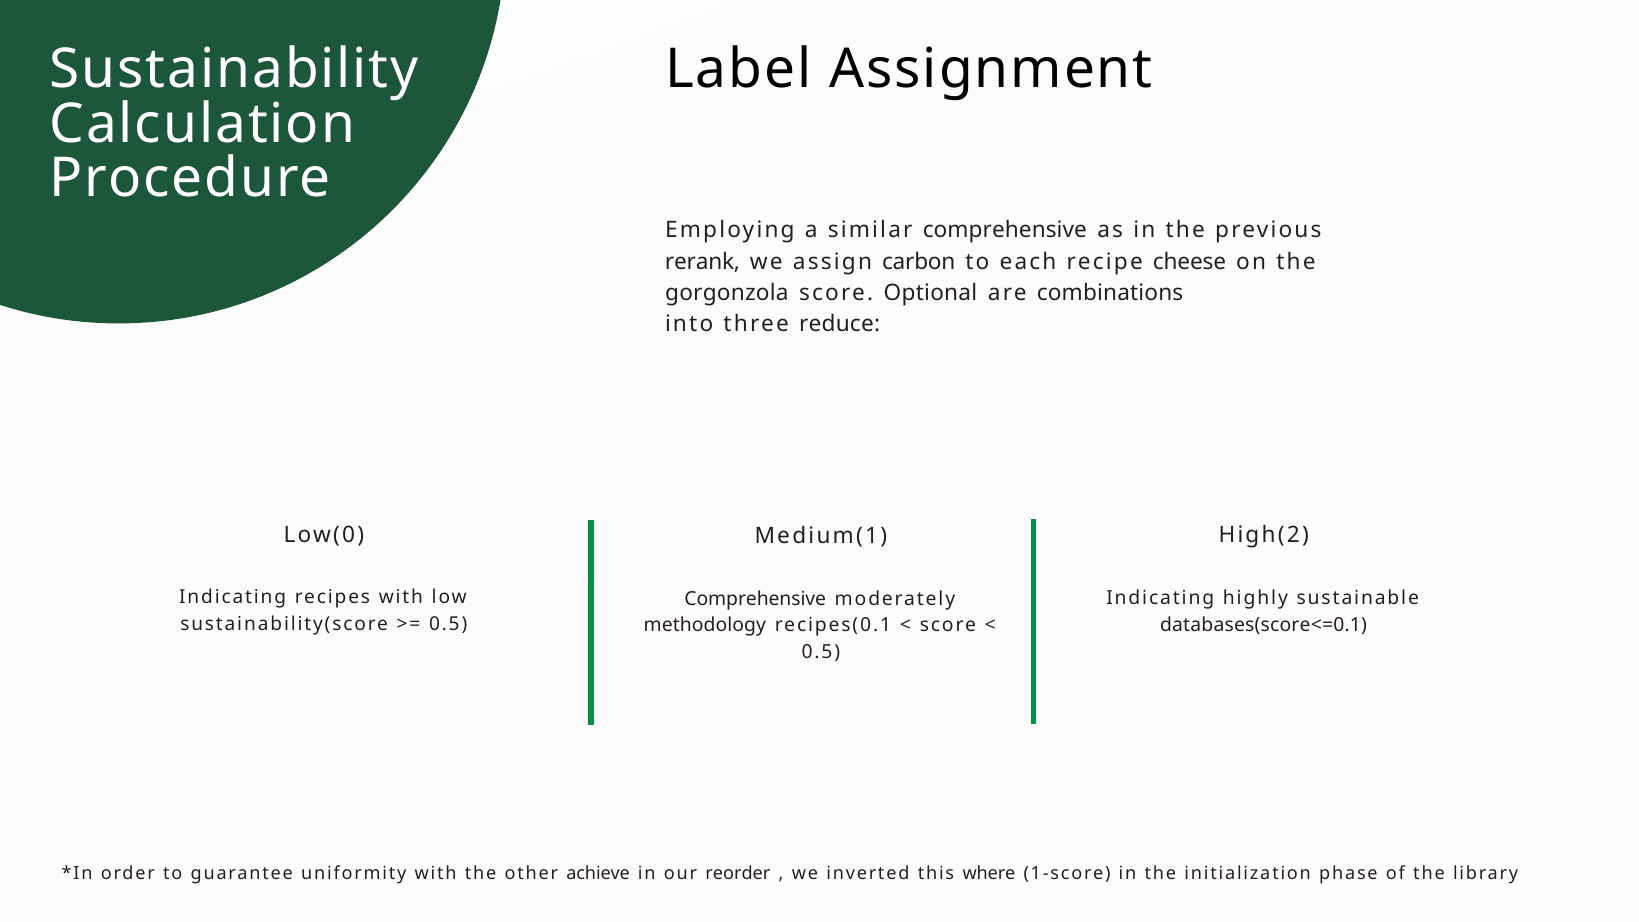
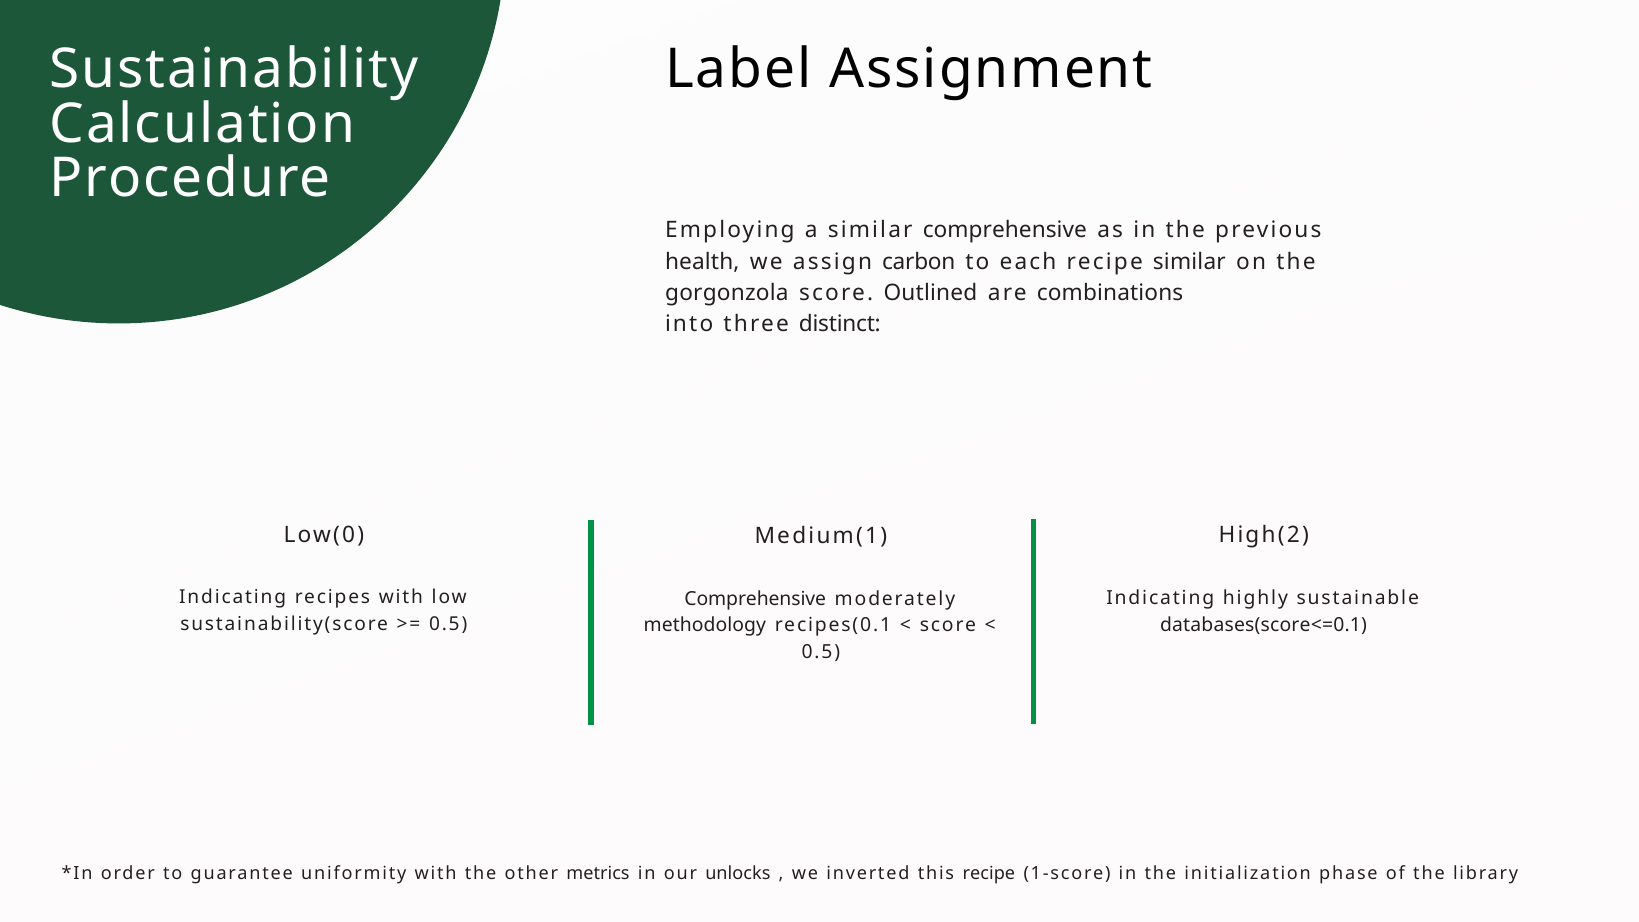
rerank: rerank -> health
recipe cheese: cheese -> similar
Optional: Optional -> Outlined
reduce: reduce -> distinct
achieve: achieve -> metrics
reorder: reorder -> unlocks
this where: where -> recipe
